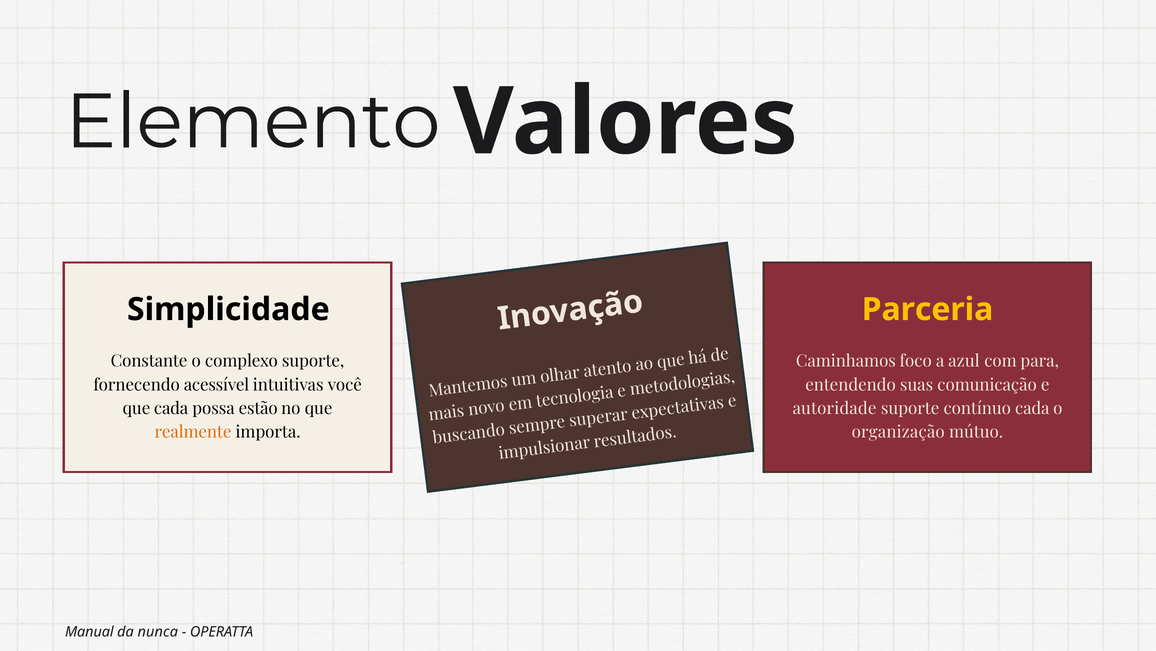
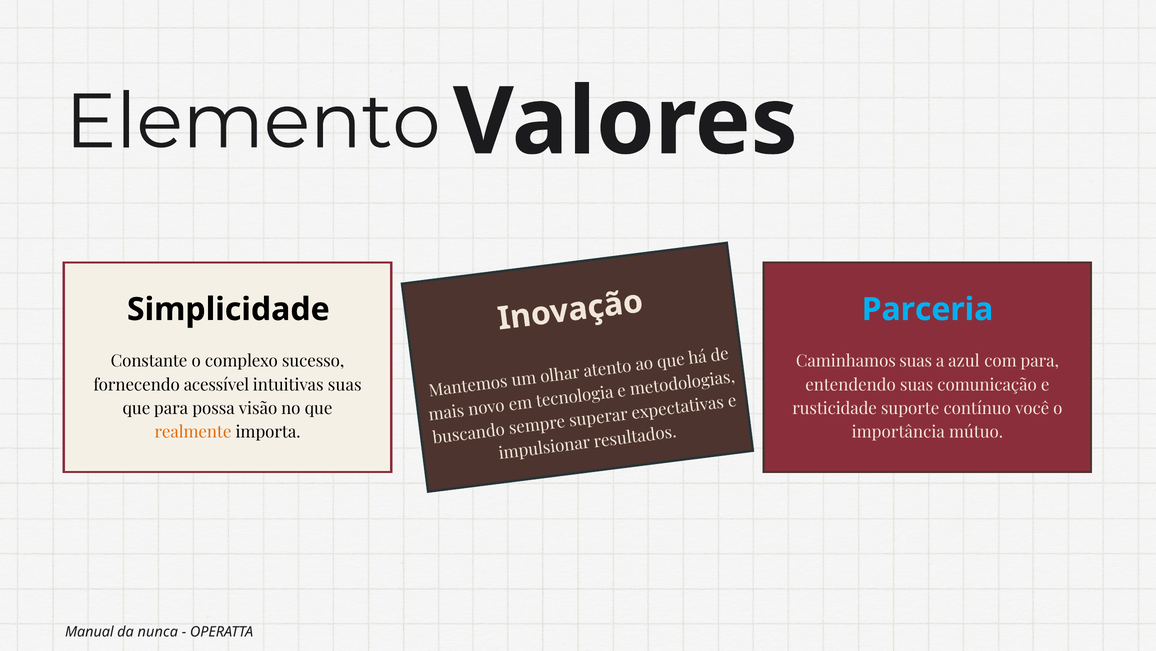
Parceria colour: yellow -> light blue
complexo suporte: suporte -> sucesso
Caminhamos foco: foco -> suas
intuitivas você: você -> suas
que cada: cada -> para
estão: estão -> visão
autoridade: autoridade -> rusticidade
contínuo cada: cada -> você
organização: organização -> importância
